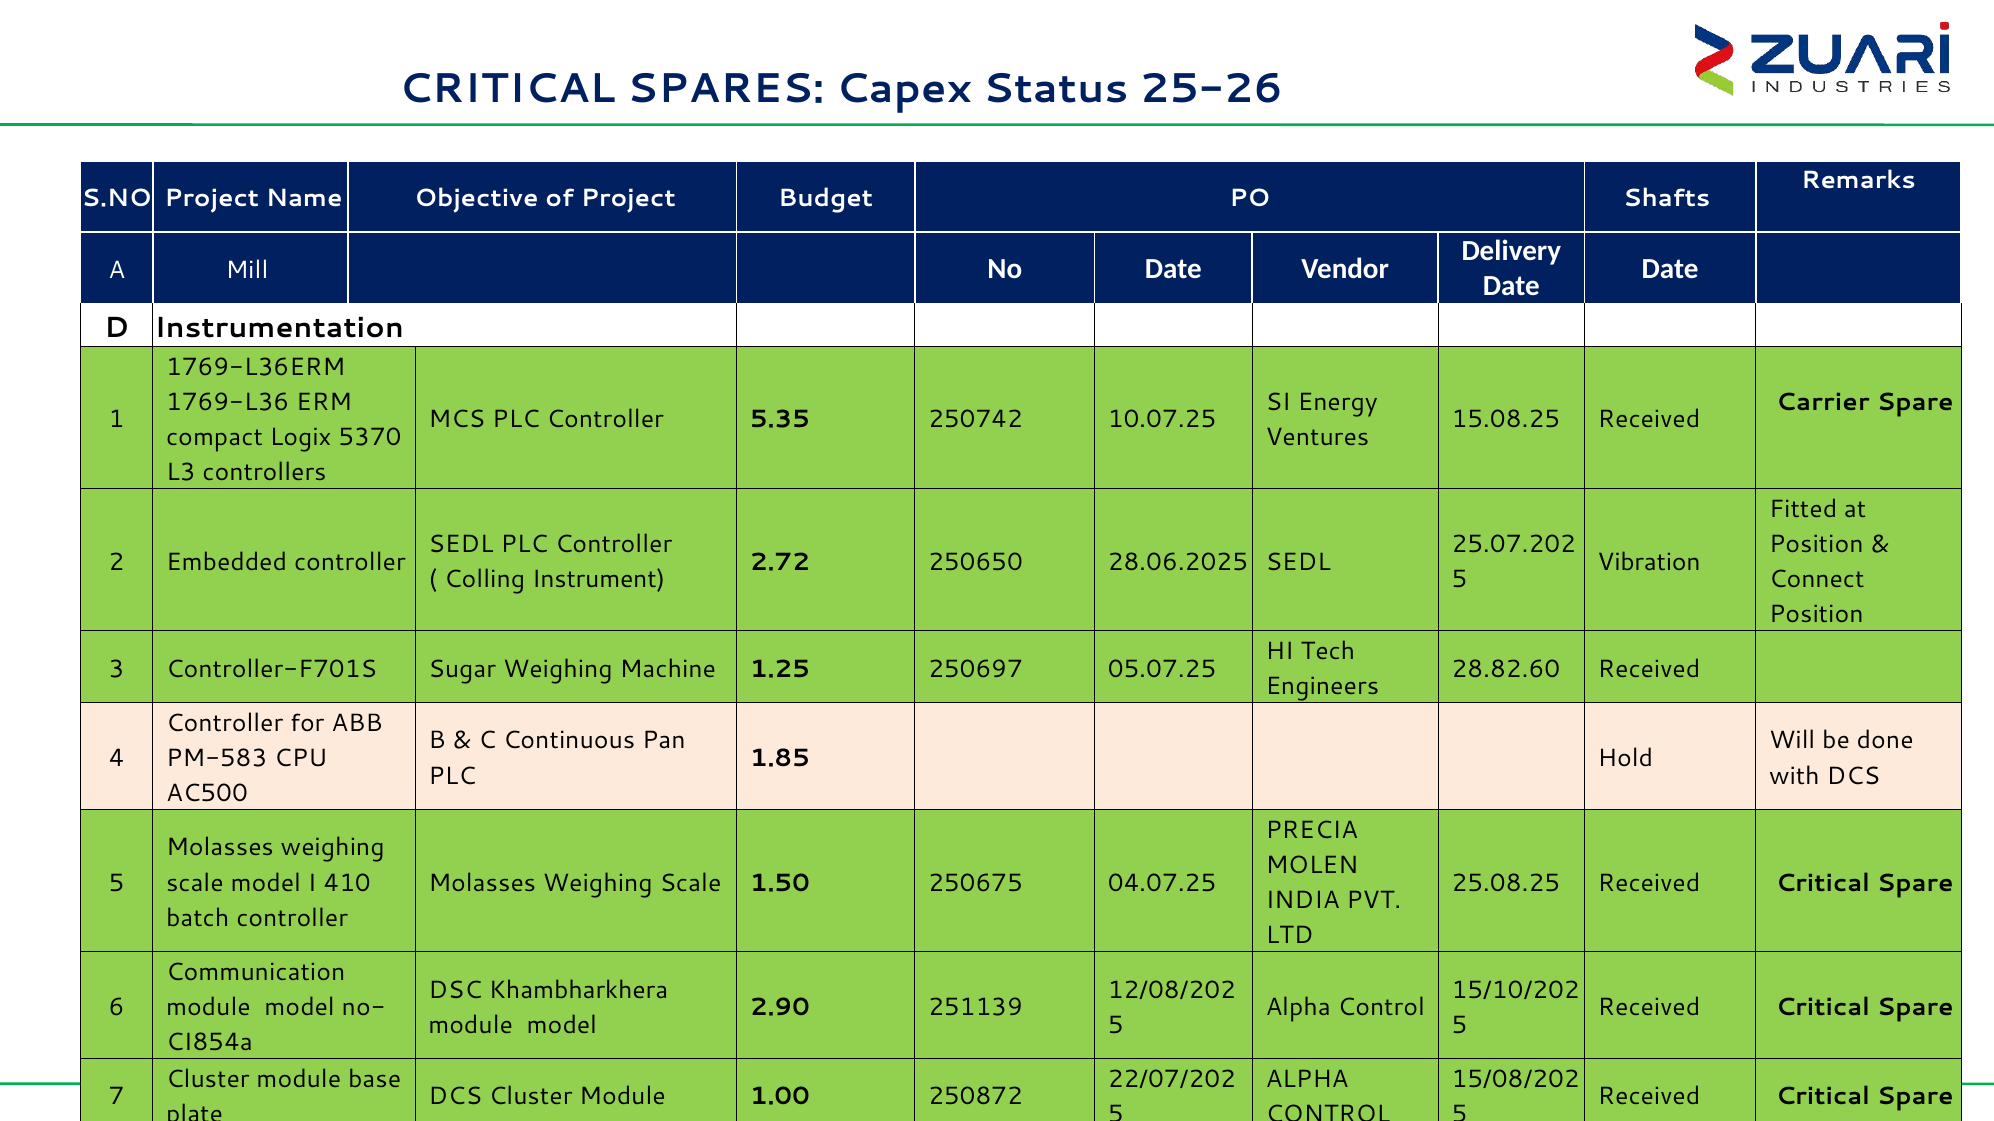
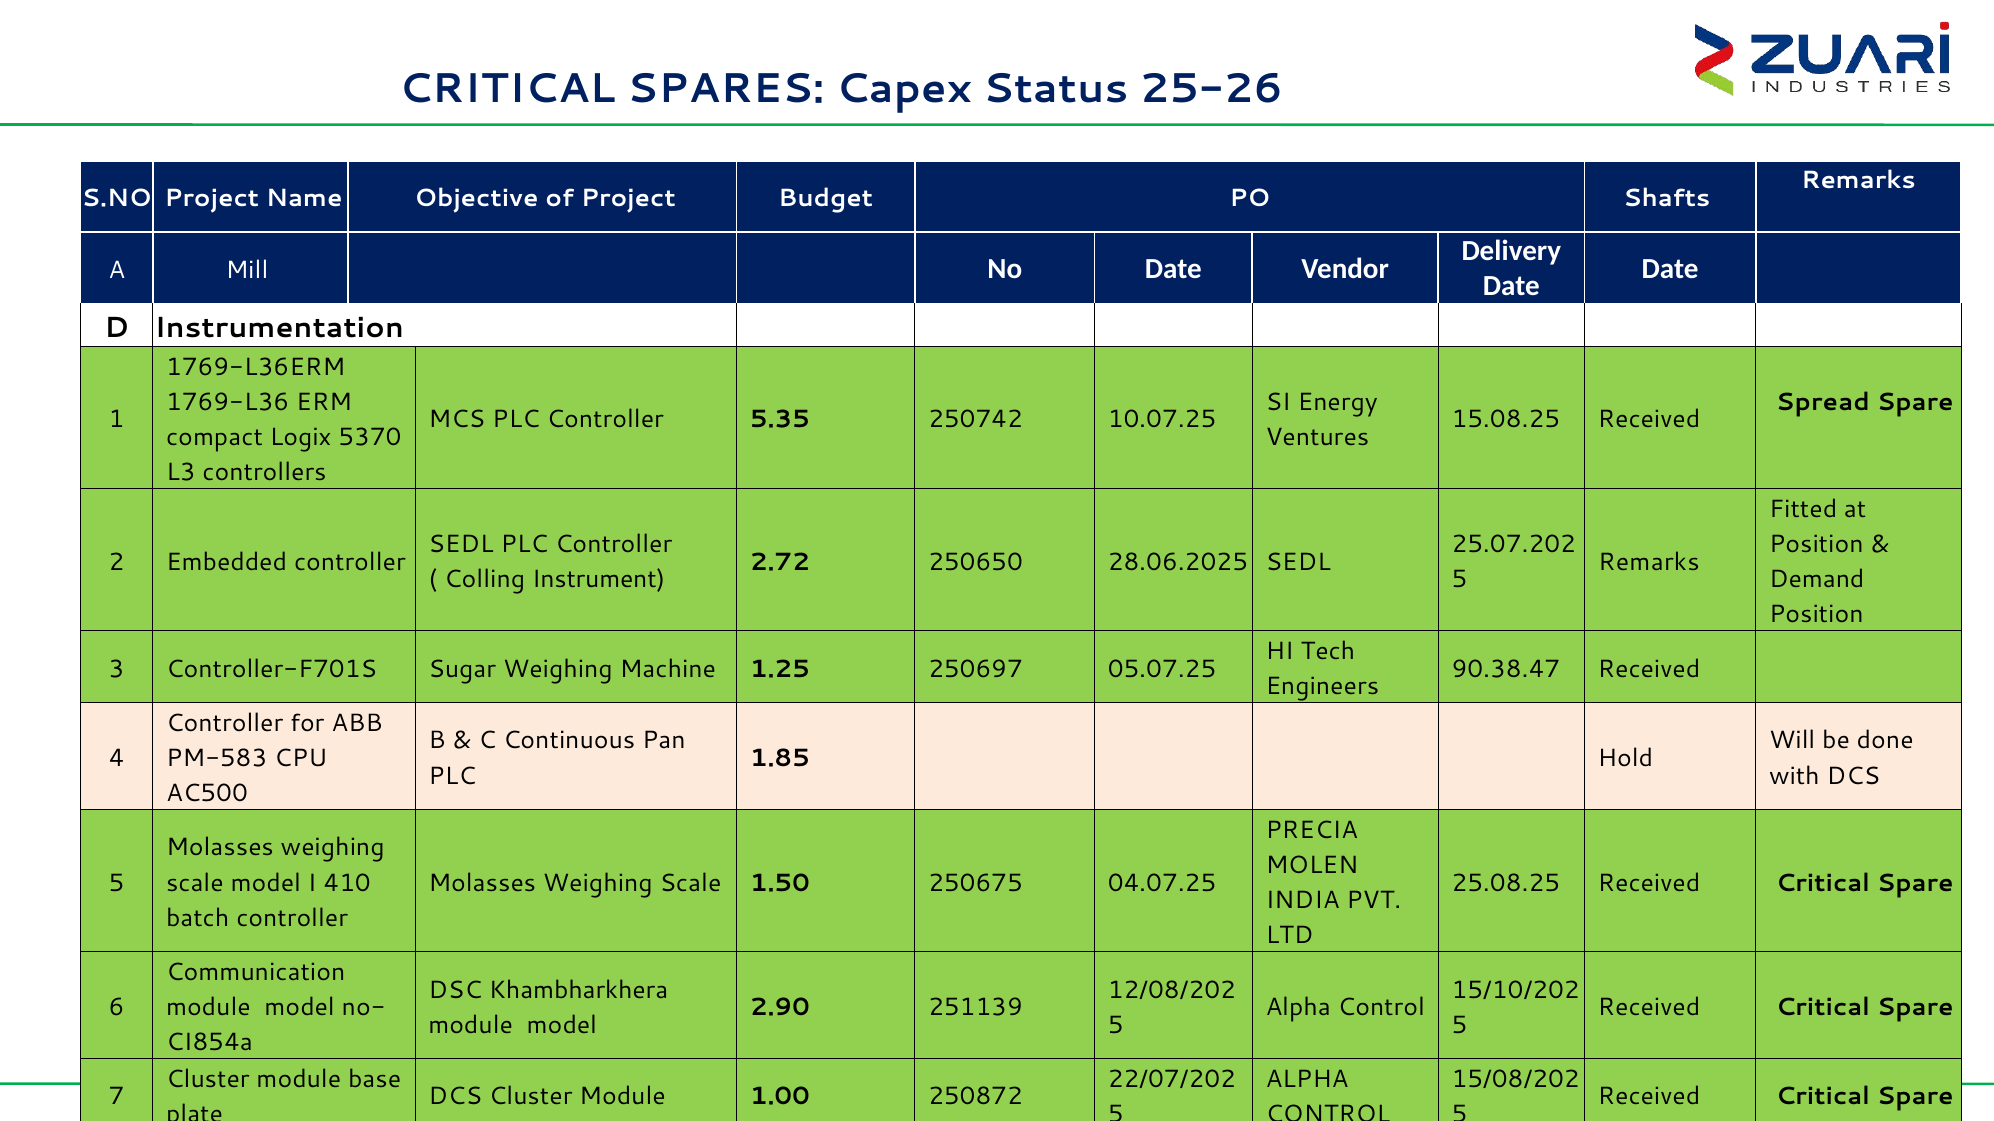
Carrier: Carrier -> Spread
Vibration at (1649, 562): Vibration -> Remarks
Connect: Connect -> Demand
28.82.60: 28.82.60 -> 90.38.47
